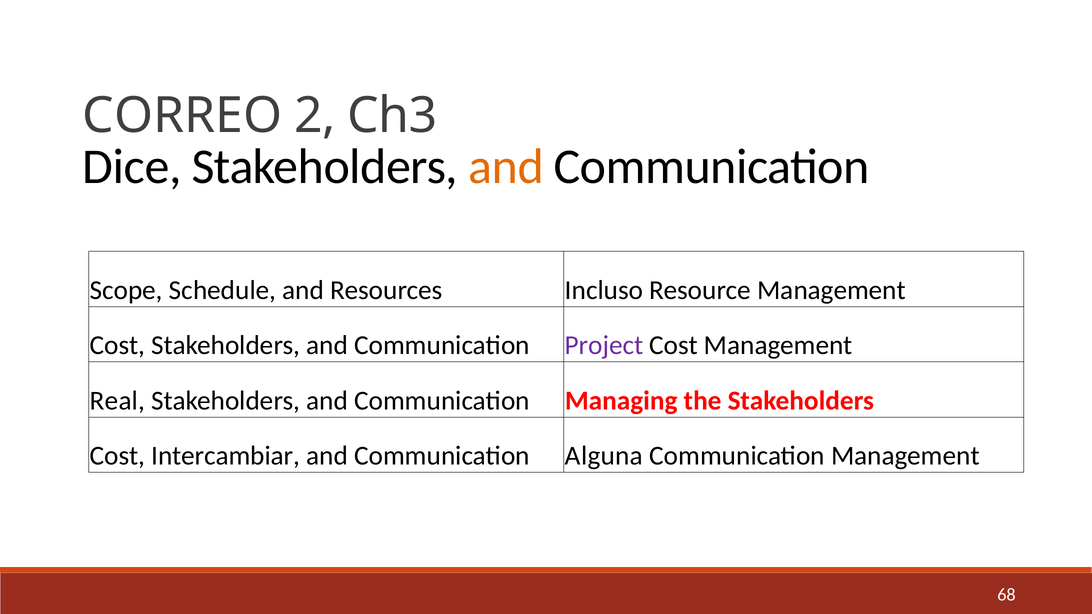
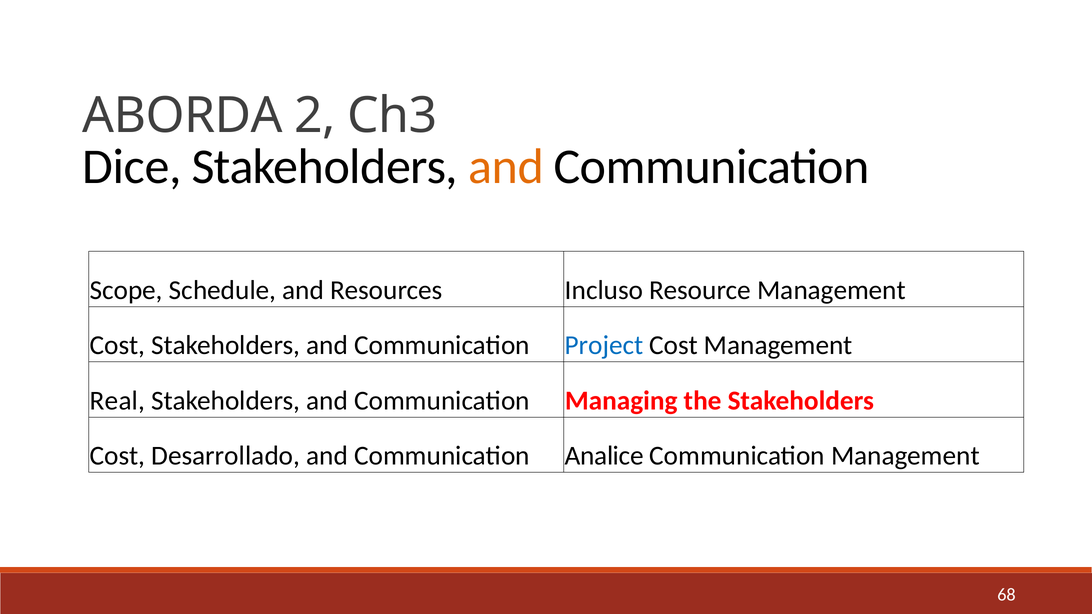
CORREO: CORREO -> ABORDA
Project colour: purple -> blue
Intercambiar: Intercambiar -> Desarrollado
Alguna: Alguna -> Analice
